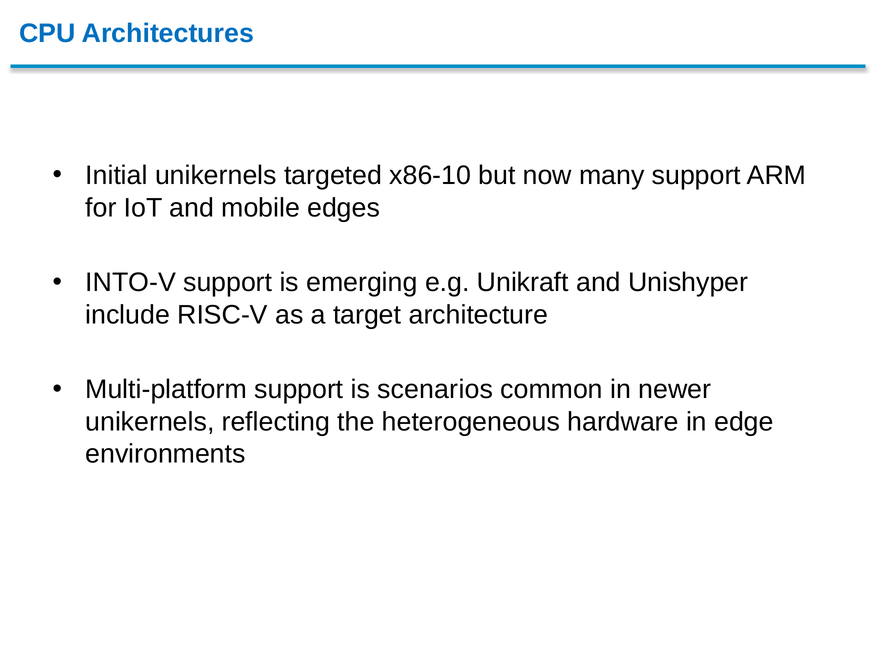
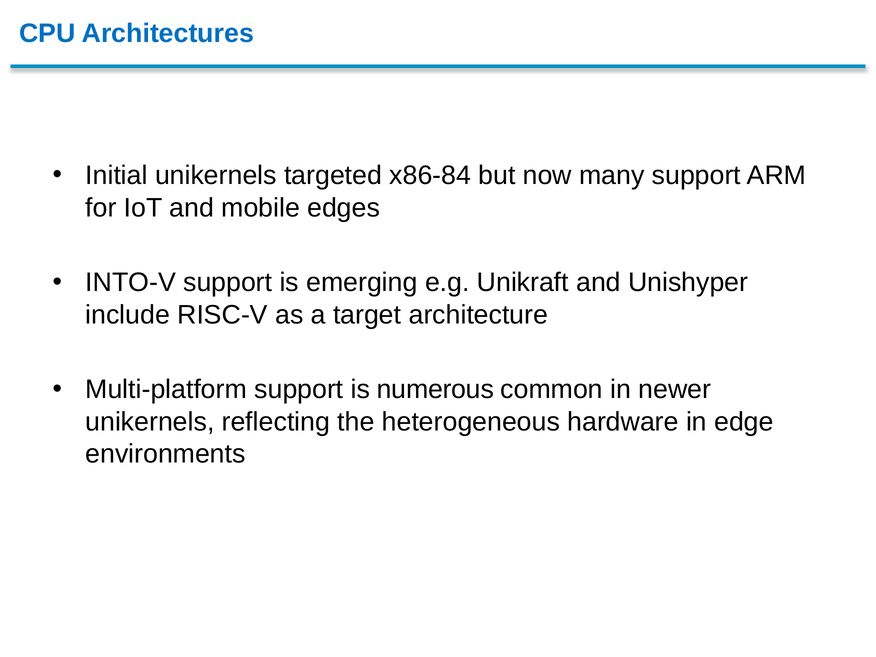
x86-10: x86-10 -> x86-84
scenarios: scenarios -> numerous
